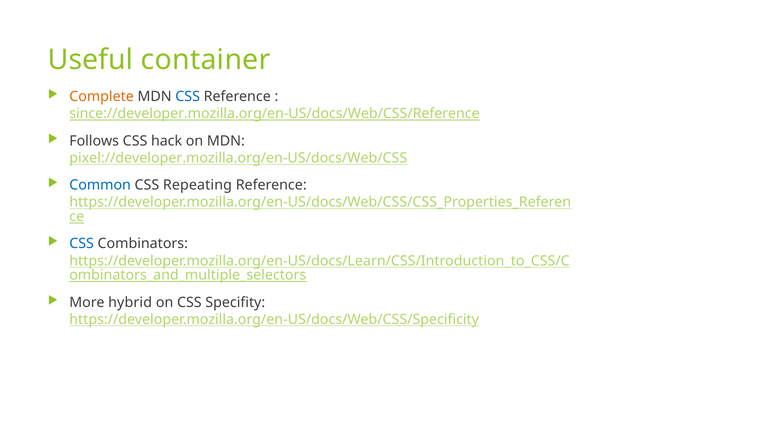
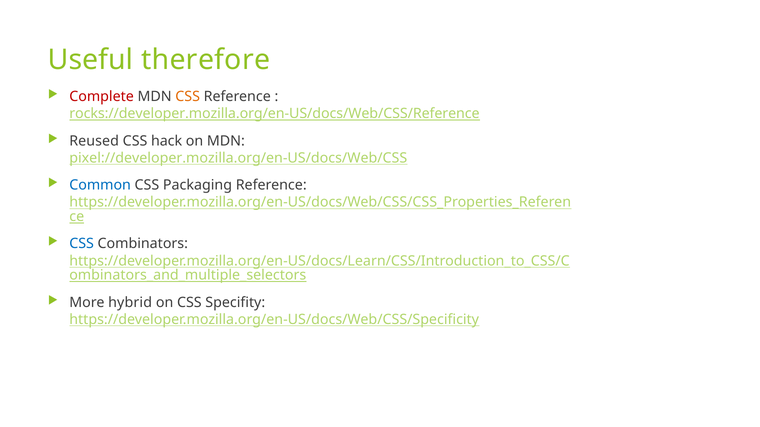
container: container -> therefore
Complete colour: orange -> red
CSS at (188, 97) colour: blue -> orange
since://developer.mozilla.org/en-US/docs/Web/CSS/Reference: since://developer.mozilla.org/en-US/docs/Web/CSS/Reference -> rocks://developer.mozilla.org/en-US/docs/Web/CSS/Reference
Follows: Follows -> Reused
Repeating: Repeating -> Packaging
